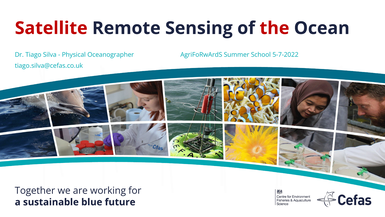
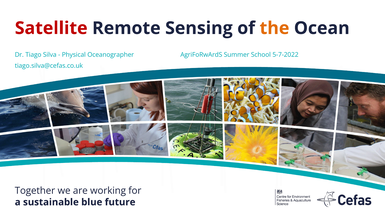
the colour: red -> orange
